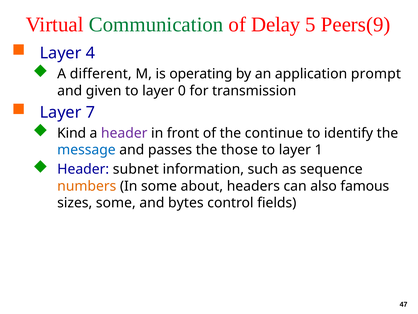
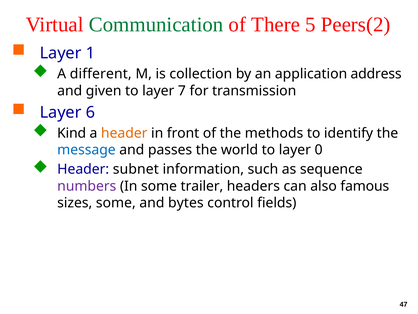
Delay: Delay -> There
Peers(9: Peers(9 -> Peers(2
4: 4 -> 1
operating: operating -> collection
prompt: prompt -> address
0: 0 -> 7
7: 7 -> 6
header at (124, 133) colour: purple -> orange
continue: continue -> methods
those: those -> world
1: 1 -> 0
numbers colour: orange -> purple
about: about -> trailer
